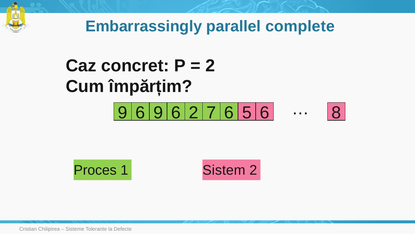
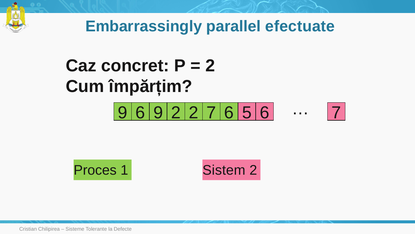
complete: complete -> efectuate
6 9 6: 6 -> 2
6 8: 8 -> 7
